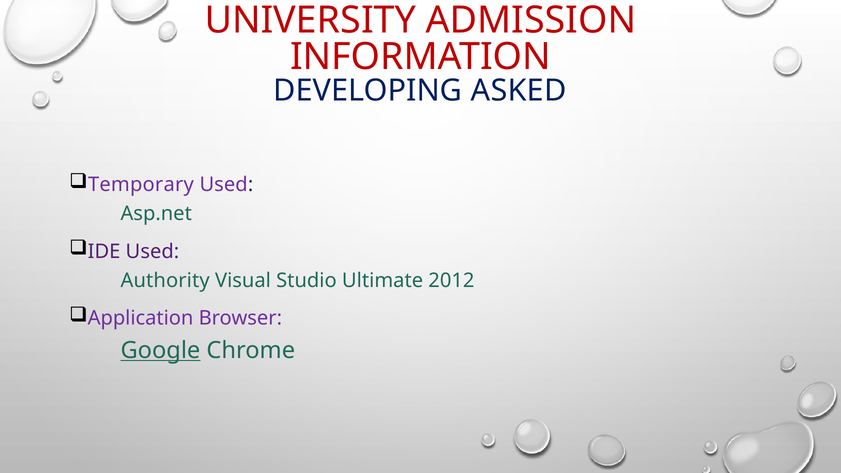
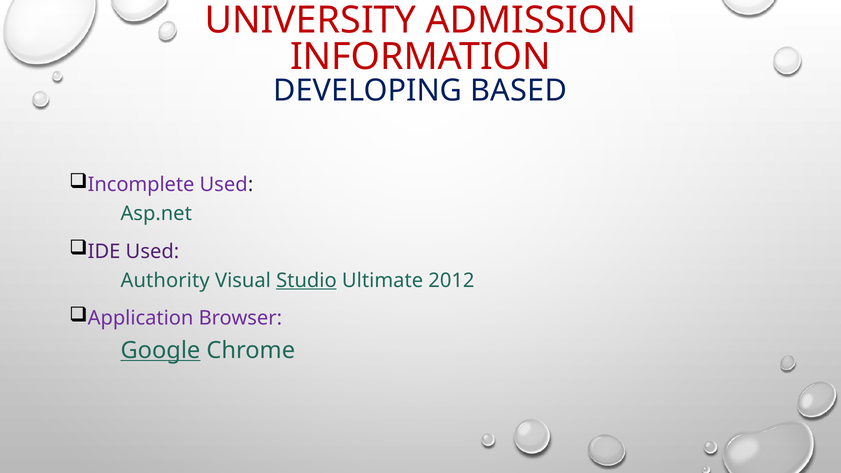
ASKED: ASKED -> BASED
Temporary: Temporary -> Incomplete
Studio underline: none -> present
